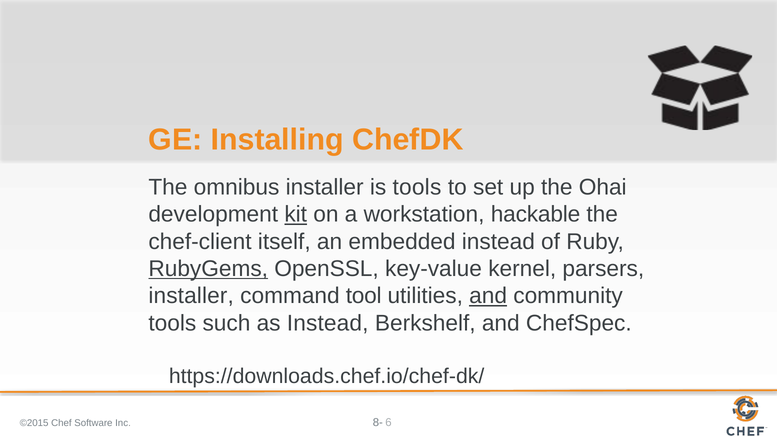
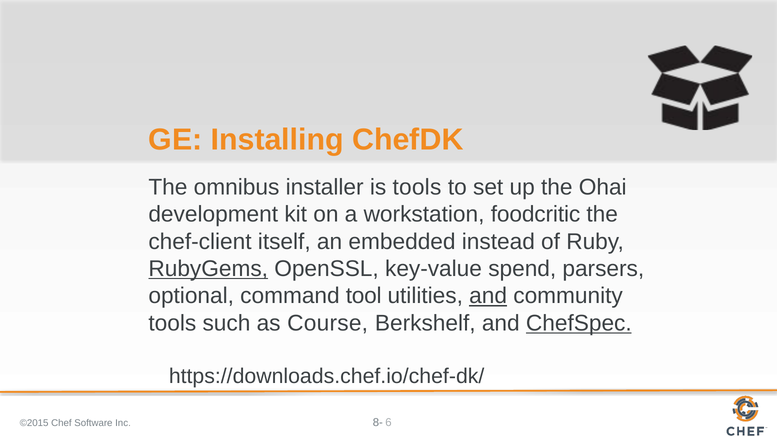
kit underline: present -> none
hackable: hackable -> foodcritic
kernel: kernel -> spend
installer at (191, 296): installer -> optional
as Instead: Instead -> Course
ChefSpec underline: none -> present
